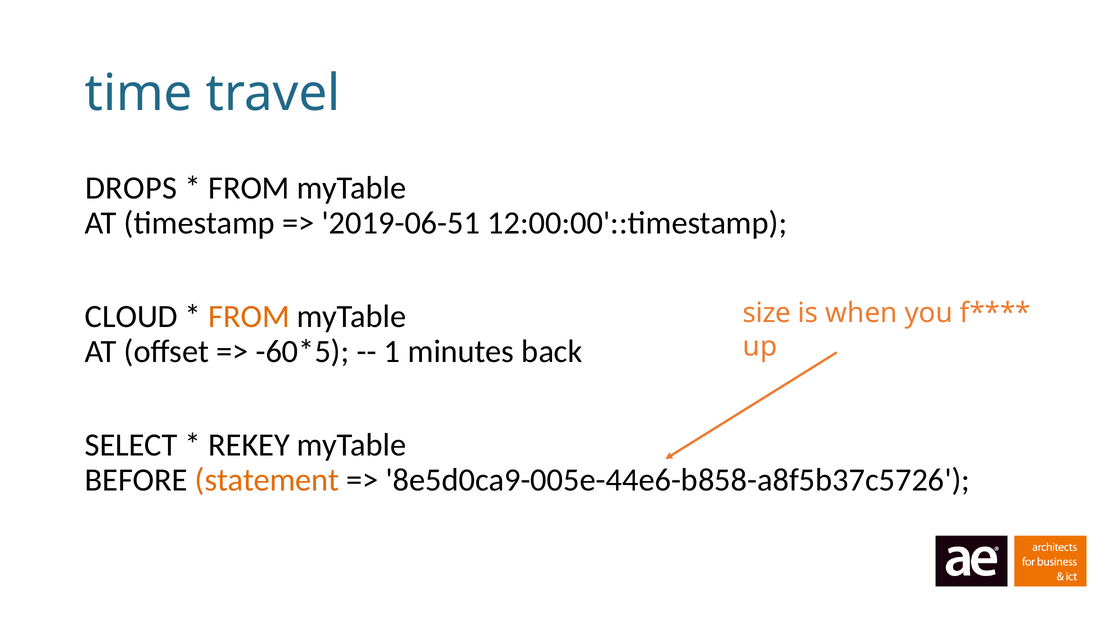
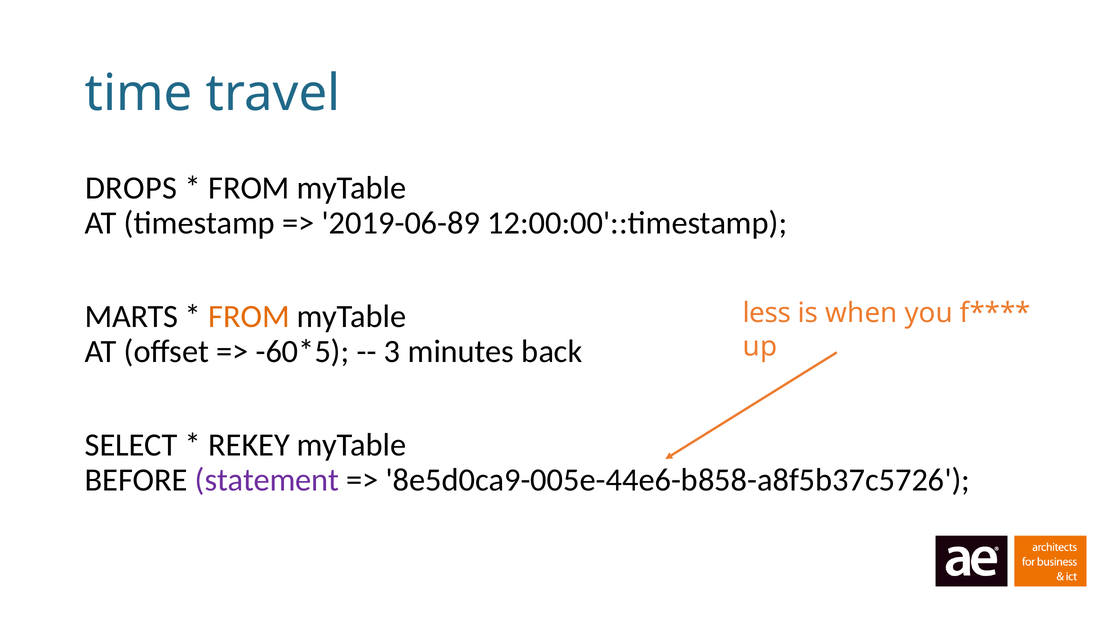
2019-06-51: 2019-06-51 -> 2019-06-89
CLOUD: CLOUD -> MARTS
size: size -> less
1: 1 -> 3
statement colour: orange -> purple
